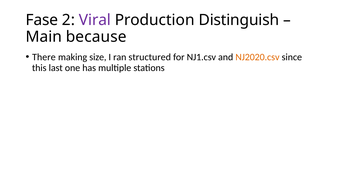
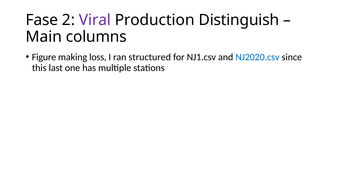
because: because -> columns
There: There -> Figure
size: size -> loss
NJ2020.csv colour: orange -> blue
